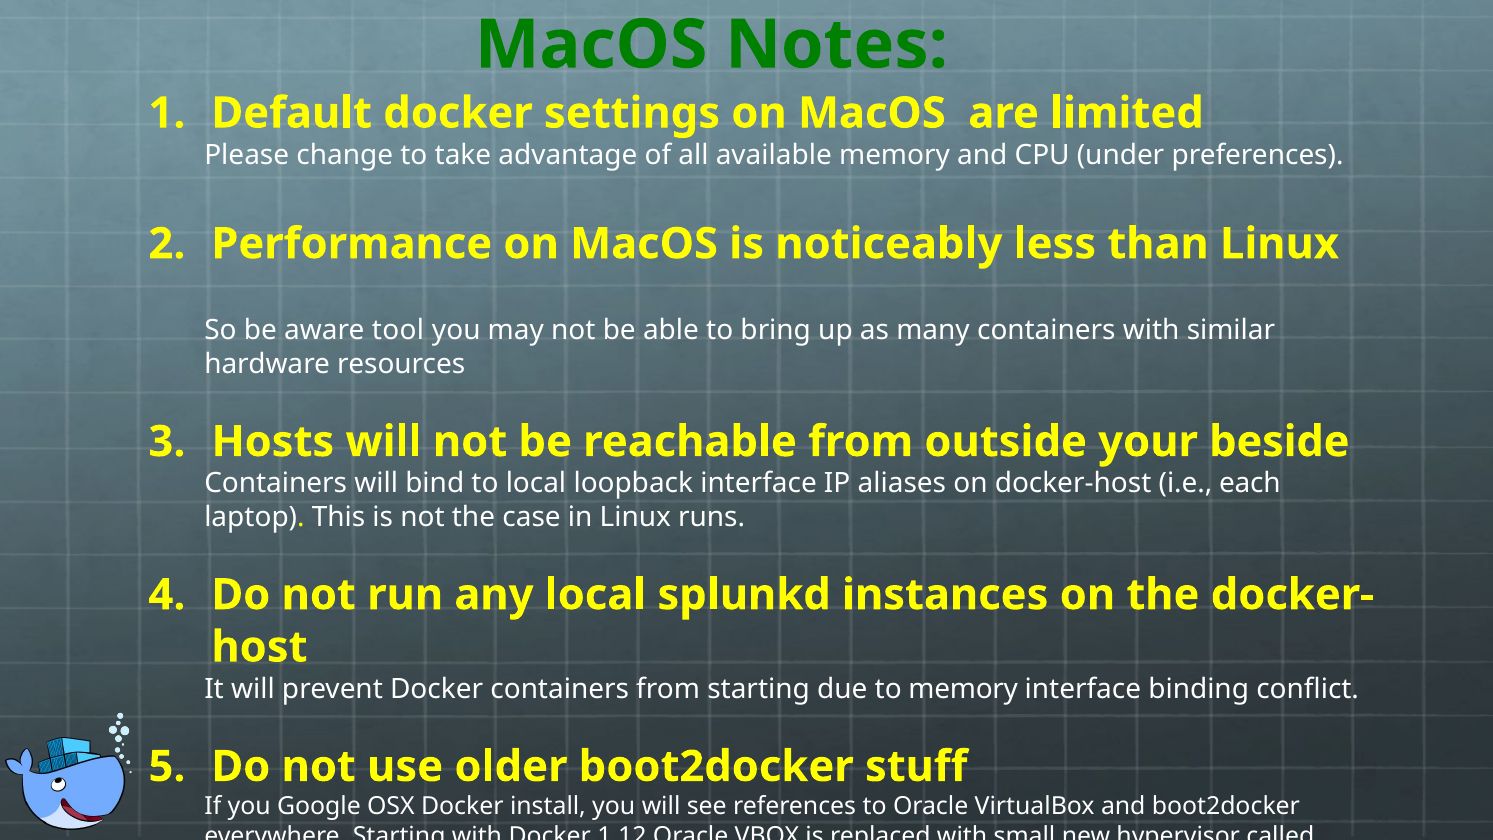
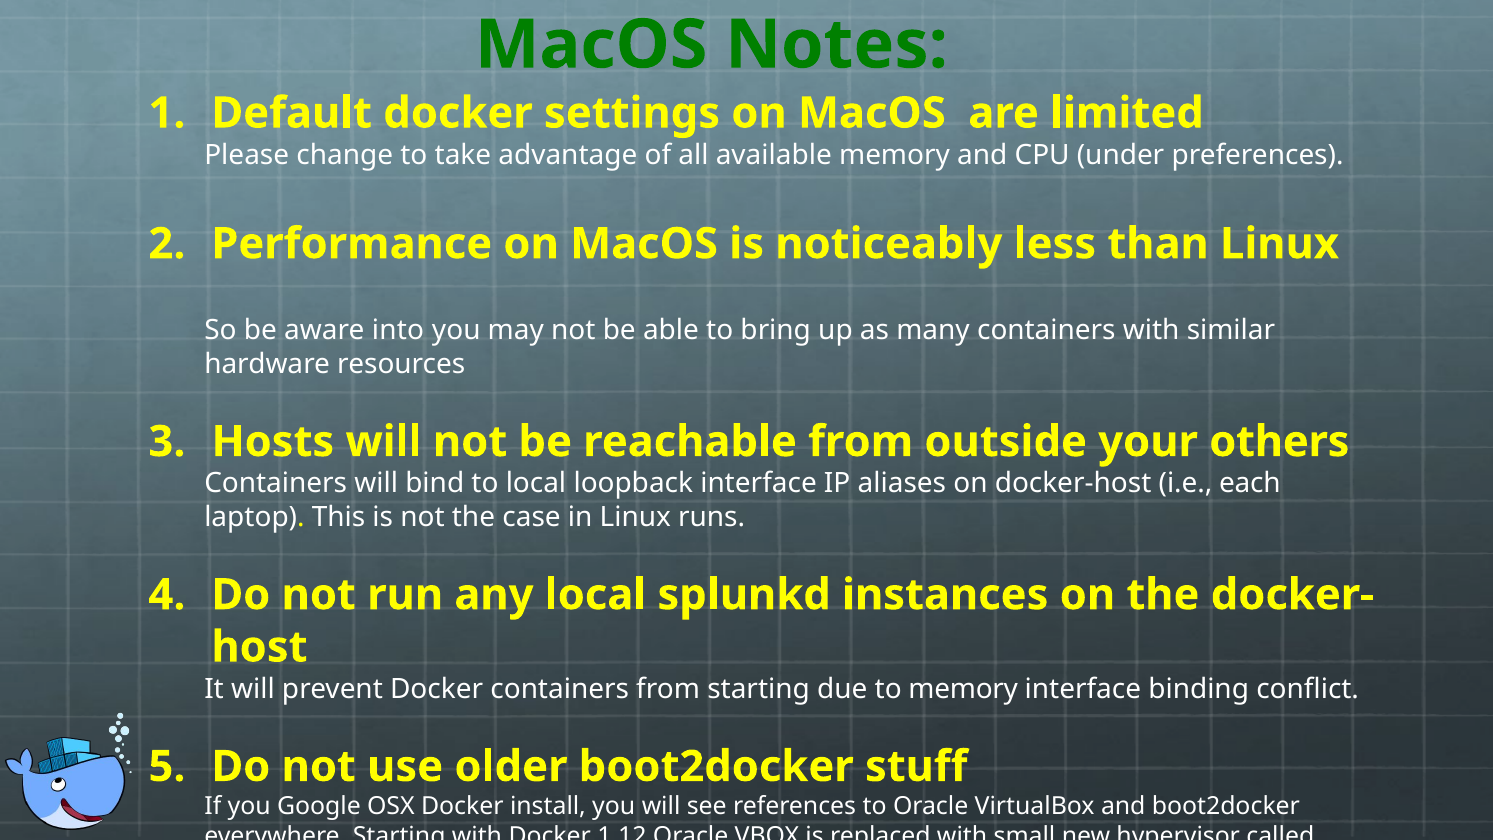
tool: tool -> into
beside: beside -> others
